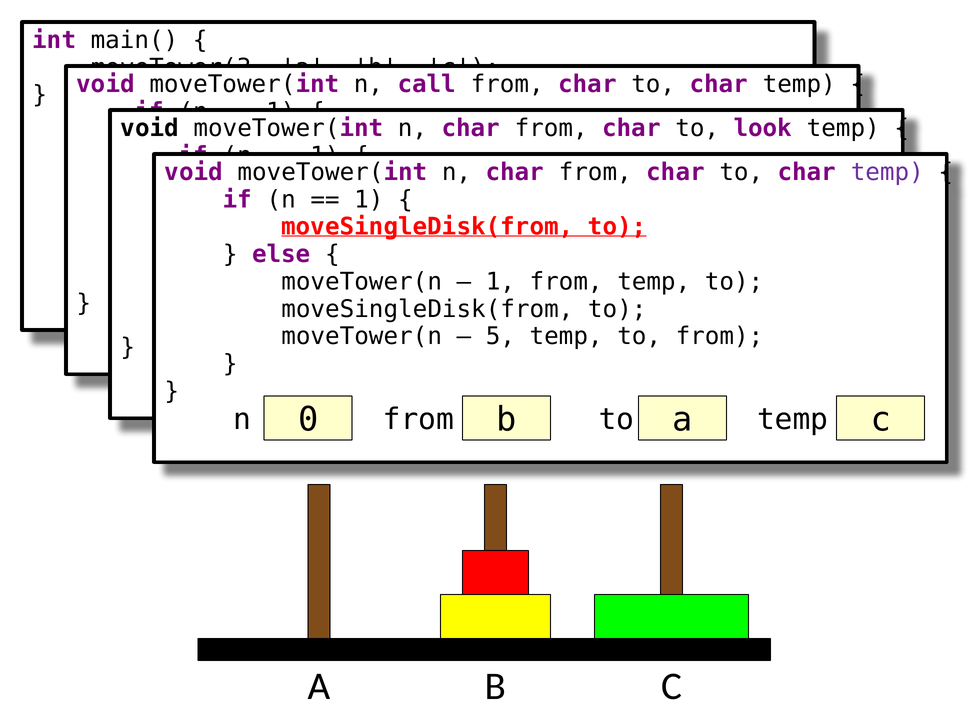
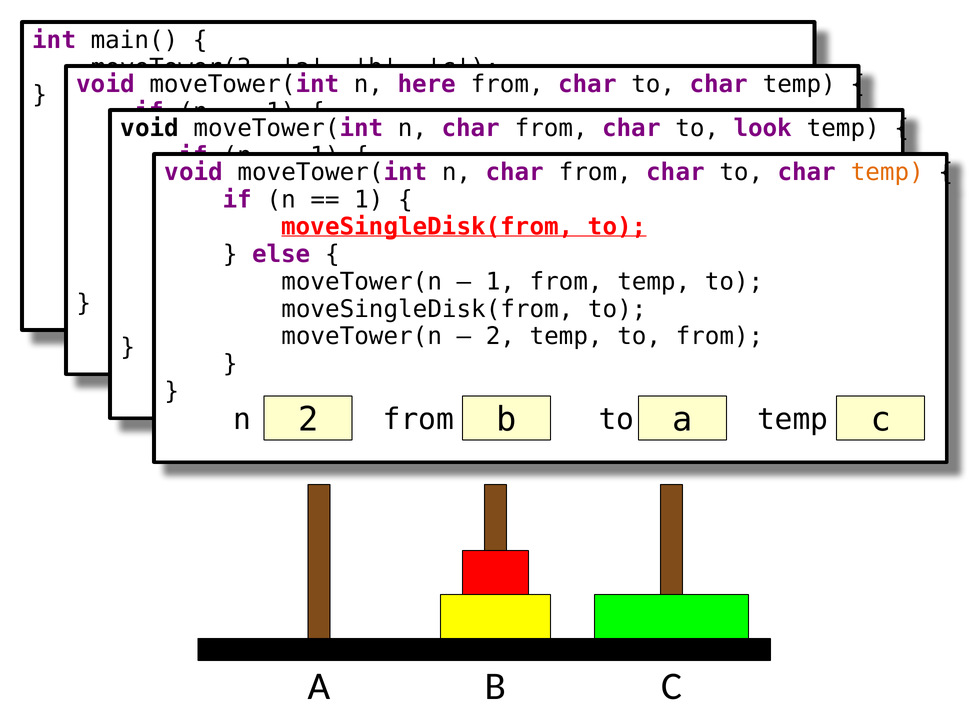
call: call -> here
temp at (887, 172) colour: purple -> orange
5 at (500, 337): 5 -> 2
0 at (308, 420): 0 -> 2
